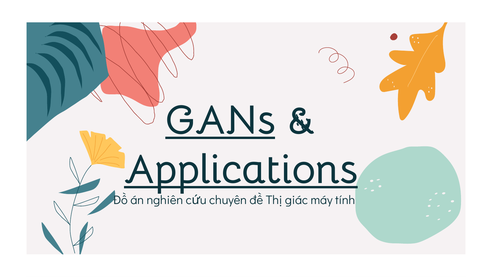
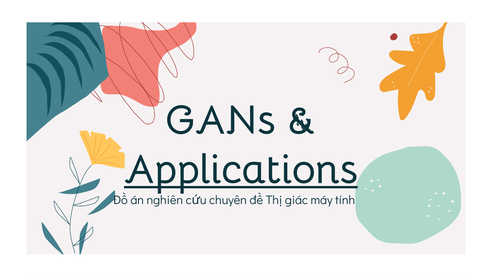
GANs underline: present -> none
